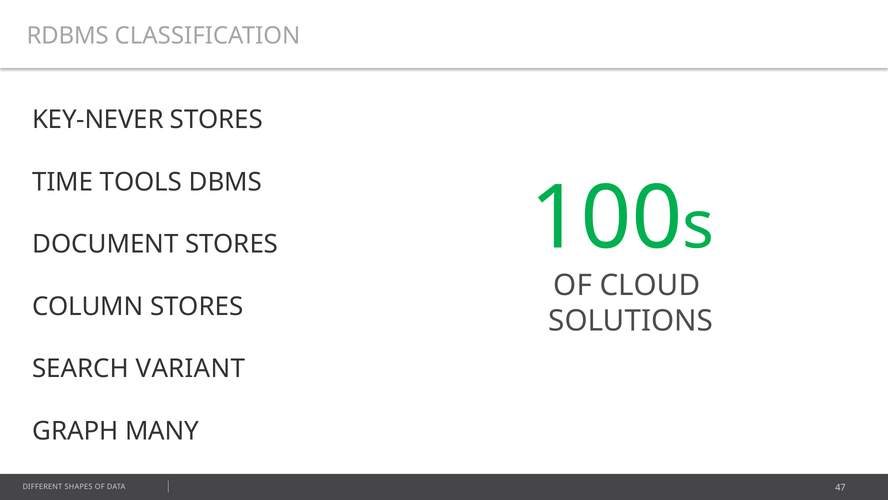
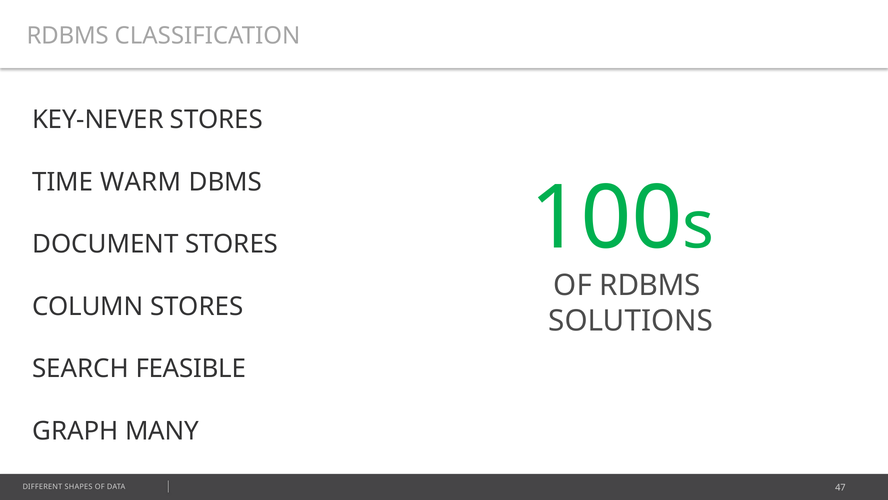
TOOLS: TOOLS -> WARM
OF CLOUD: CLOUD -> RDBMS
VARIANT: VARIANT -> FEASIBLE
